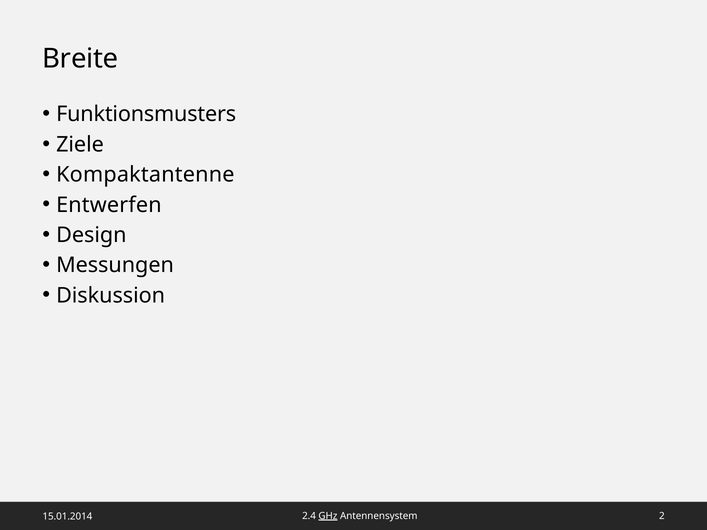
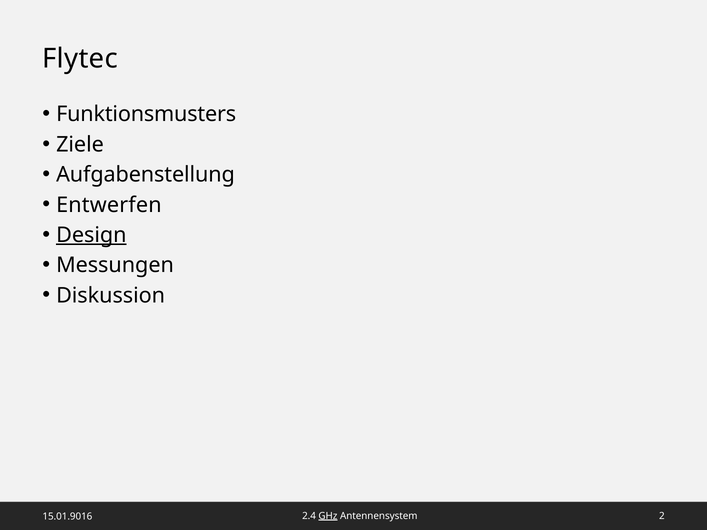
Breite: Breite -> Flytec
Kompaktantenne: Kompaktantenne -> Aufgabenstellung
Design underline: none -> present
15.01.2014: 15.01.2014 -> 15.01.9016
